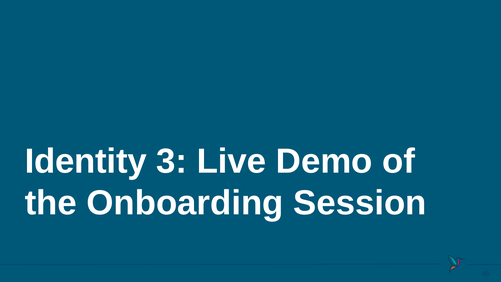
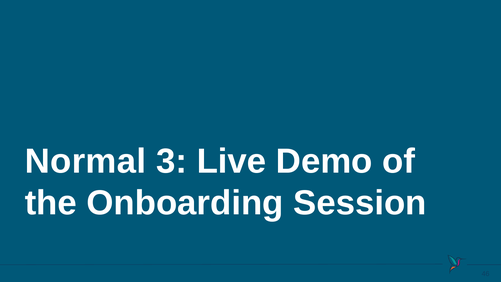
Identity: Identity -> Normal
